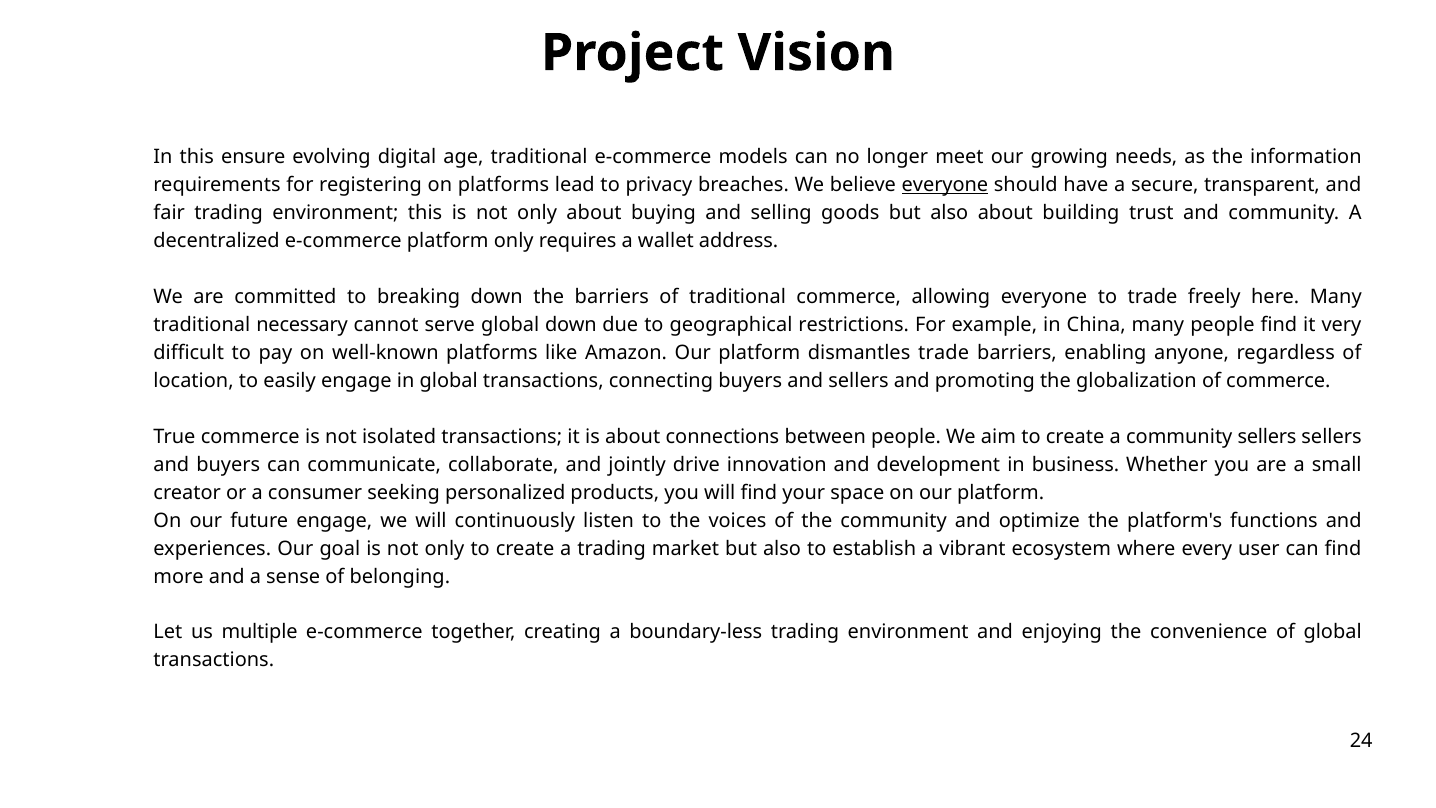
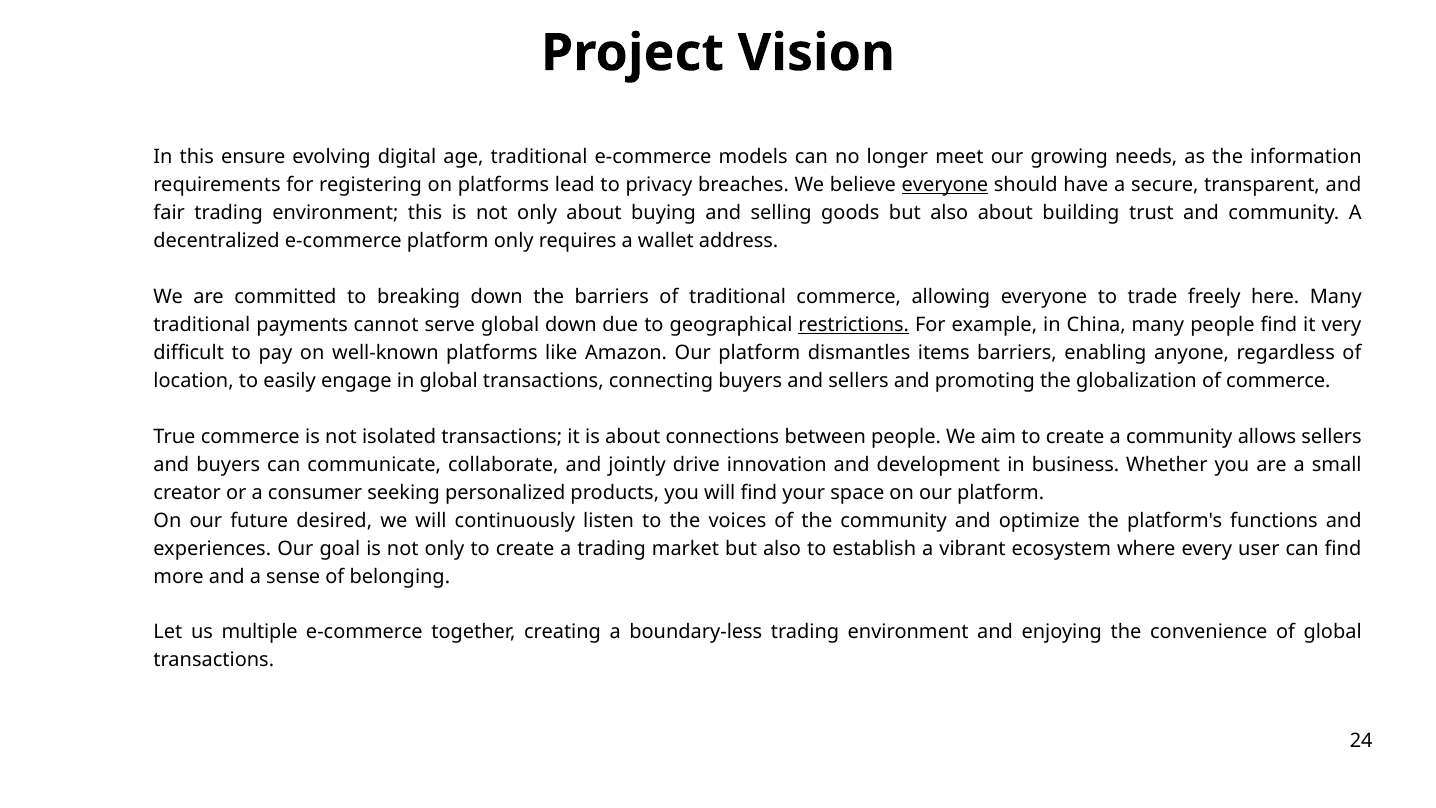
necessary: necessary -> payments
restrictions underline: none -> present
dismantles trade: trade -> items
community sellers: sellers -> allows
future engage: engage -> desired
